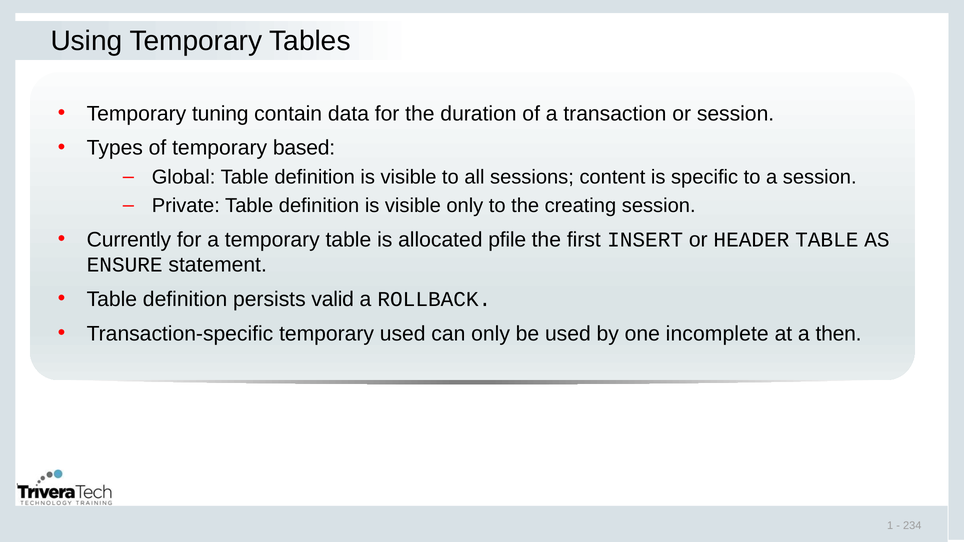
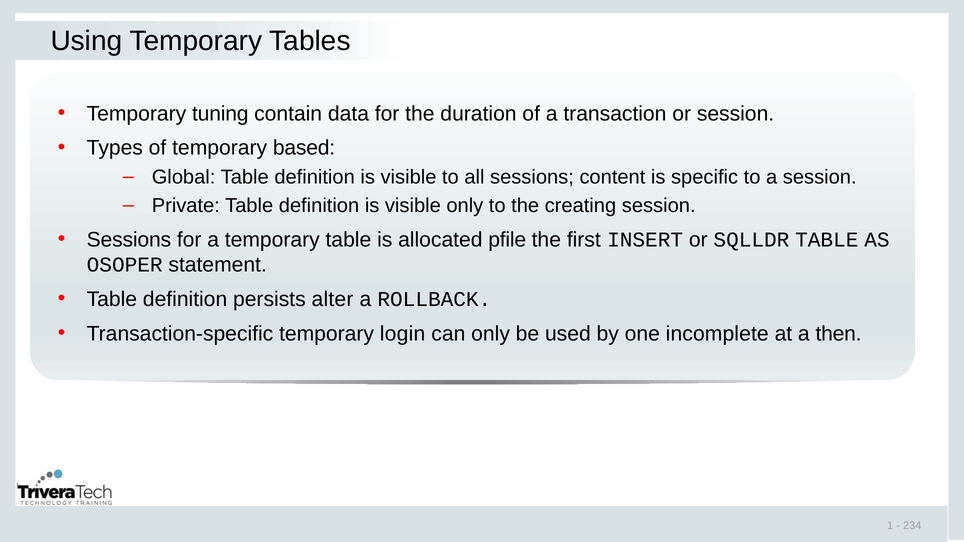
Currently at (129, 240): Currently -> Sessions
HEADER: HEADER -> SQLLDR
ENSURE: ENSURE -> OSOPER
valid: valid -> alter
temporary used: used -> login
